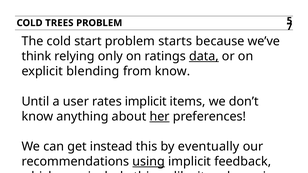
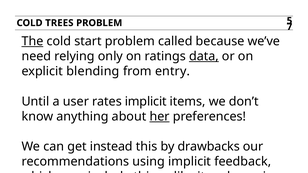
The underline: none -> present
starts: starts -> called
think: think -> need
from know: know -> entry
eventually: eventually -> drawbacks
using underline: present -> none
